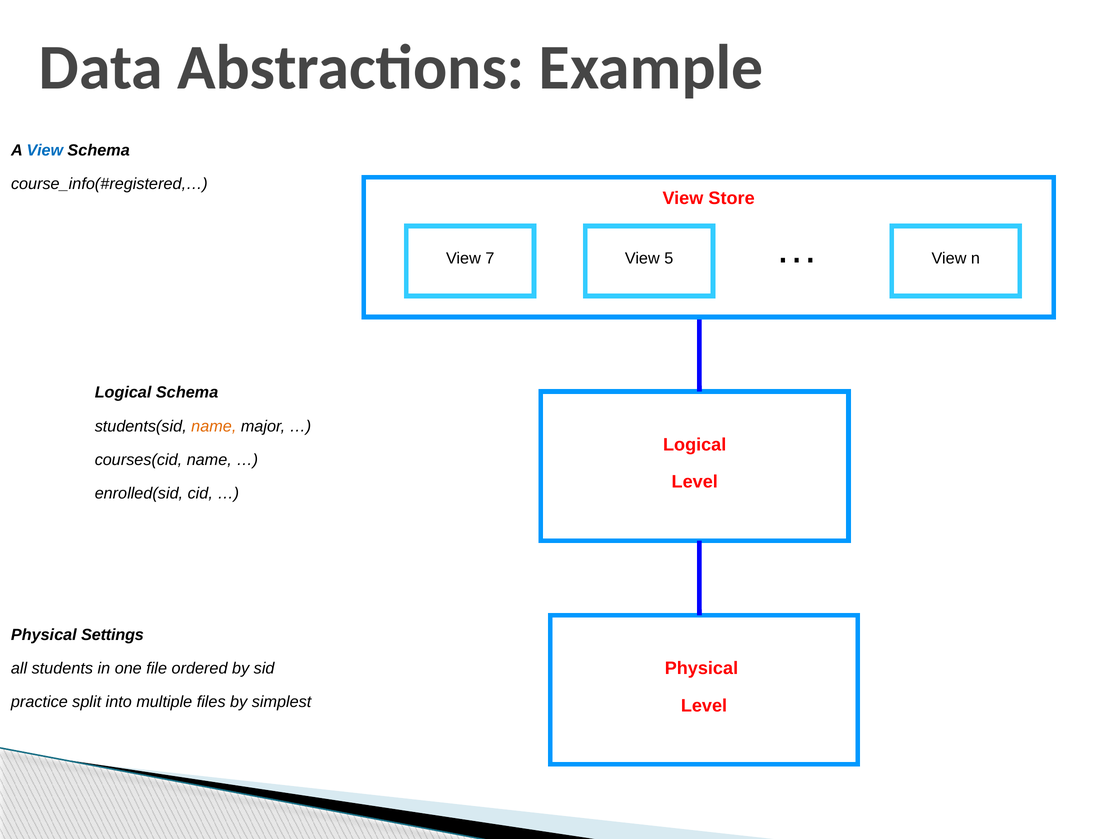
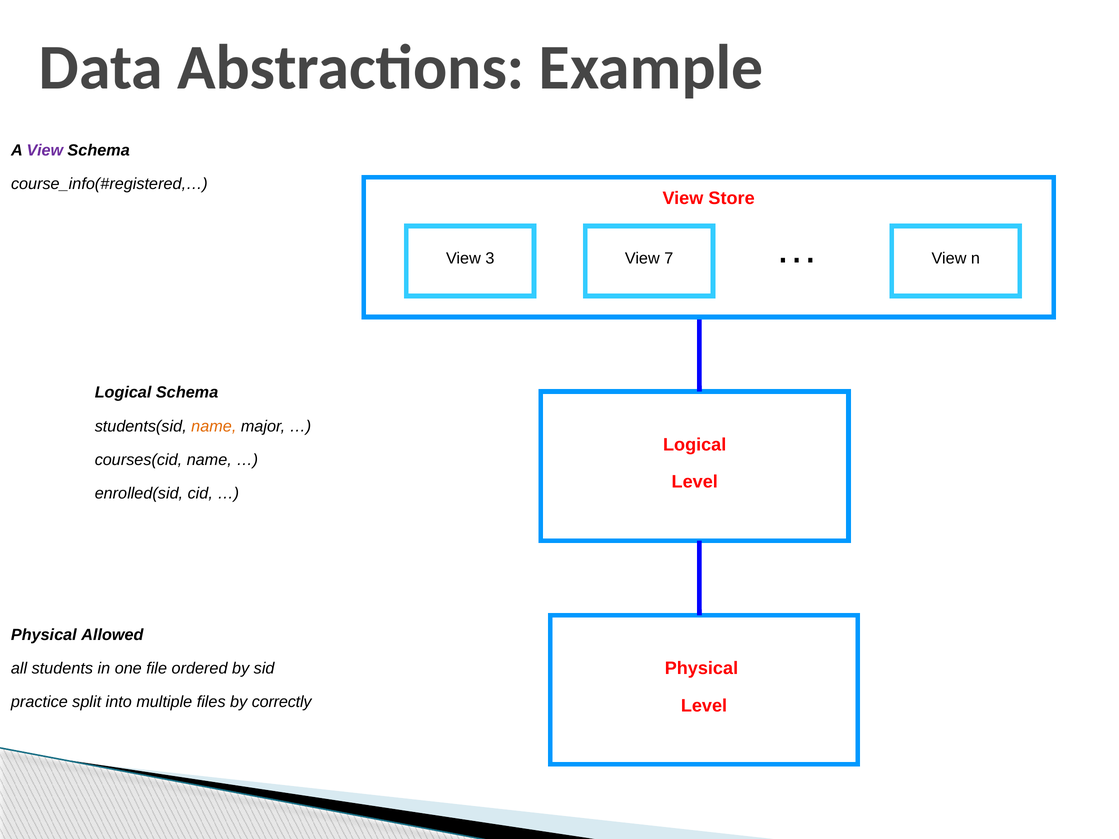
View at (45, 150) colour: blue -> purple
7: 7 -> 3
5: 5 -> 7
Settings: Settings -> Allowed
simplest: simplest -> correctly
